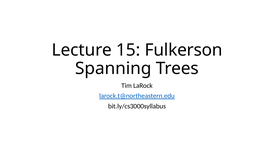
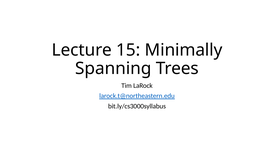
Fulkerson: Fulkerson -> Minimally
